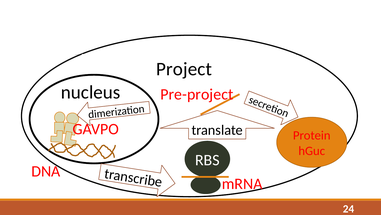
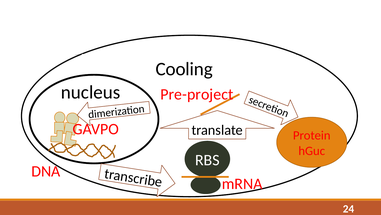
Project: Project -> Cooling
